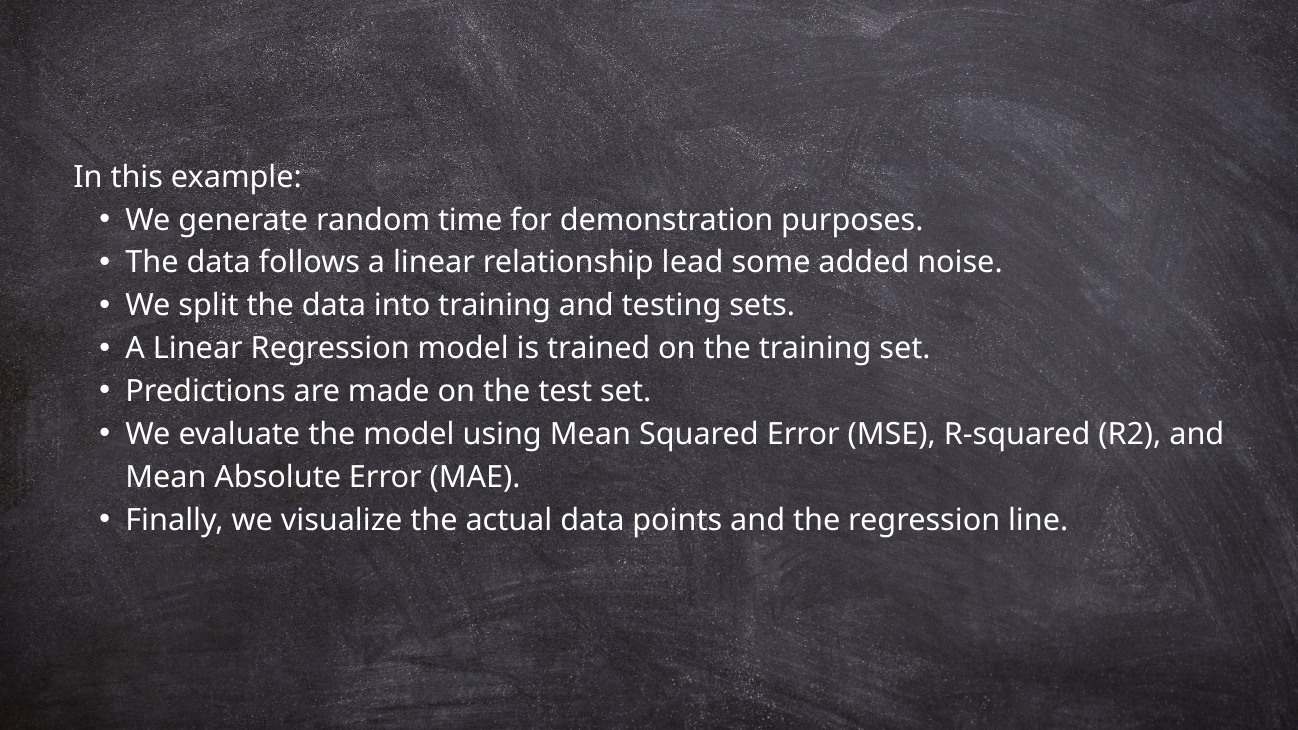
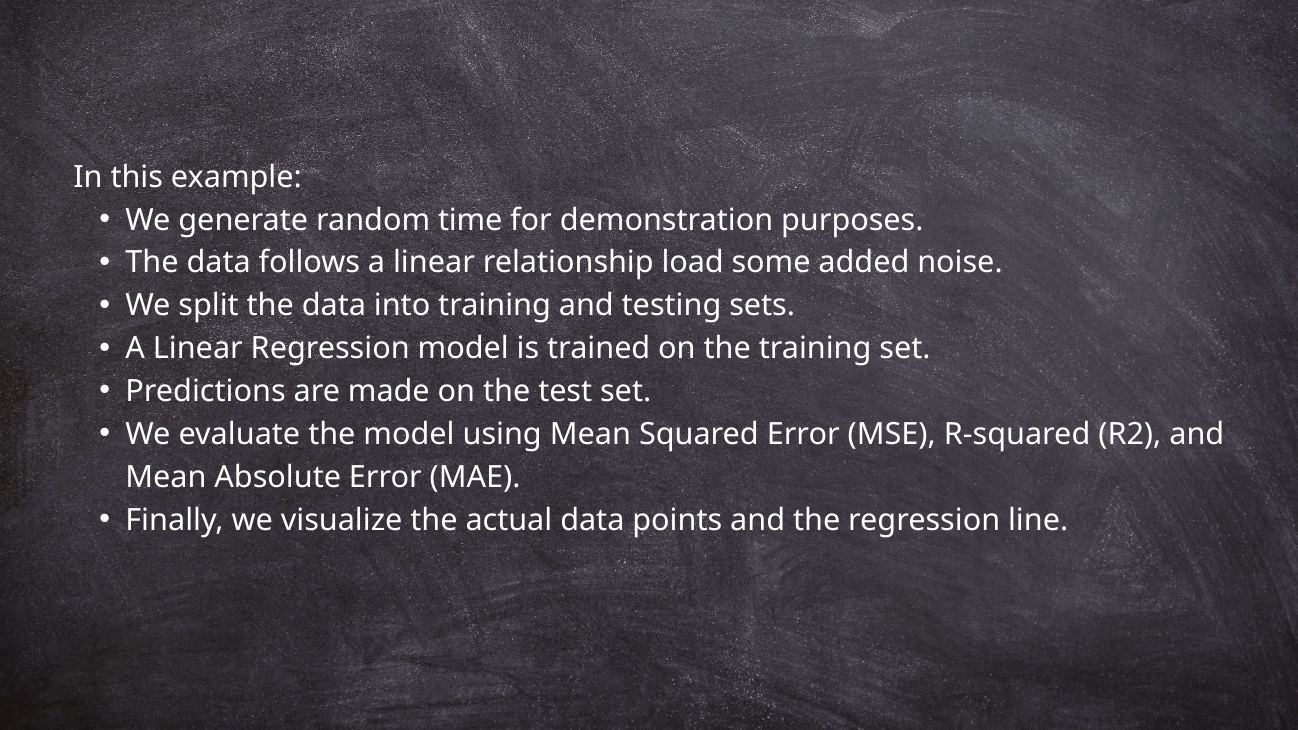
lead: lead -> load
